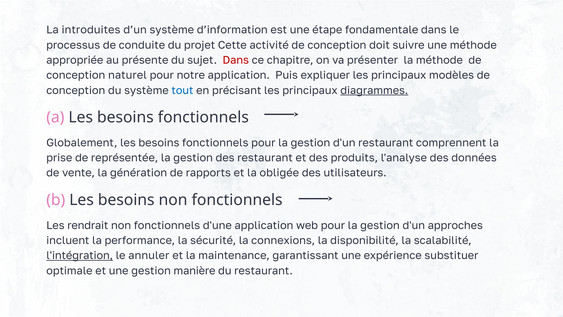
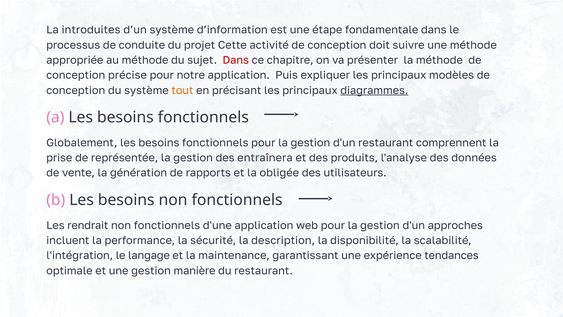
au présente: présente -> méthode
naturel: naturel -> précise
tout colour: blue -> orange
des restaurant: restaurant -> entraînera
connexions: connexions -> description
l'intégration underline: present -> none
annuler: annuler -> langage
substituer: substituer -> tendances
